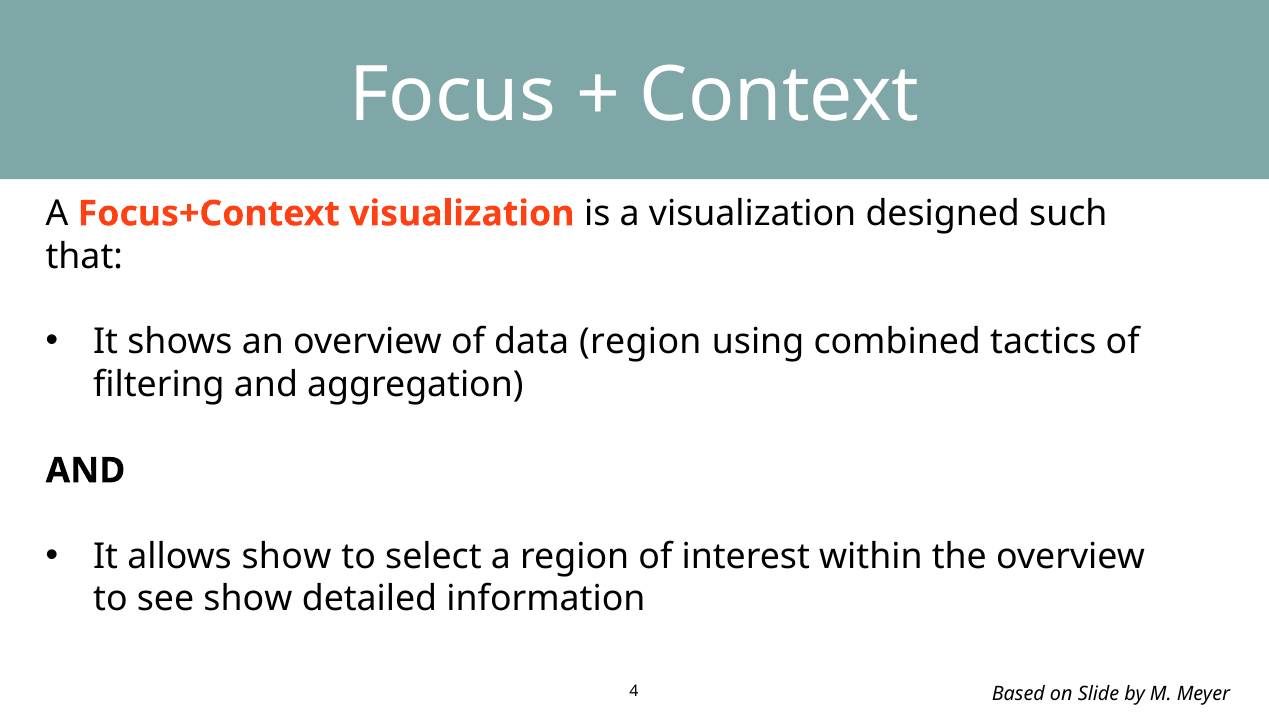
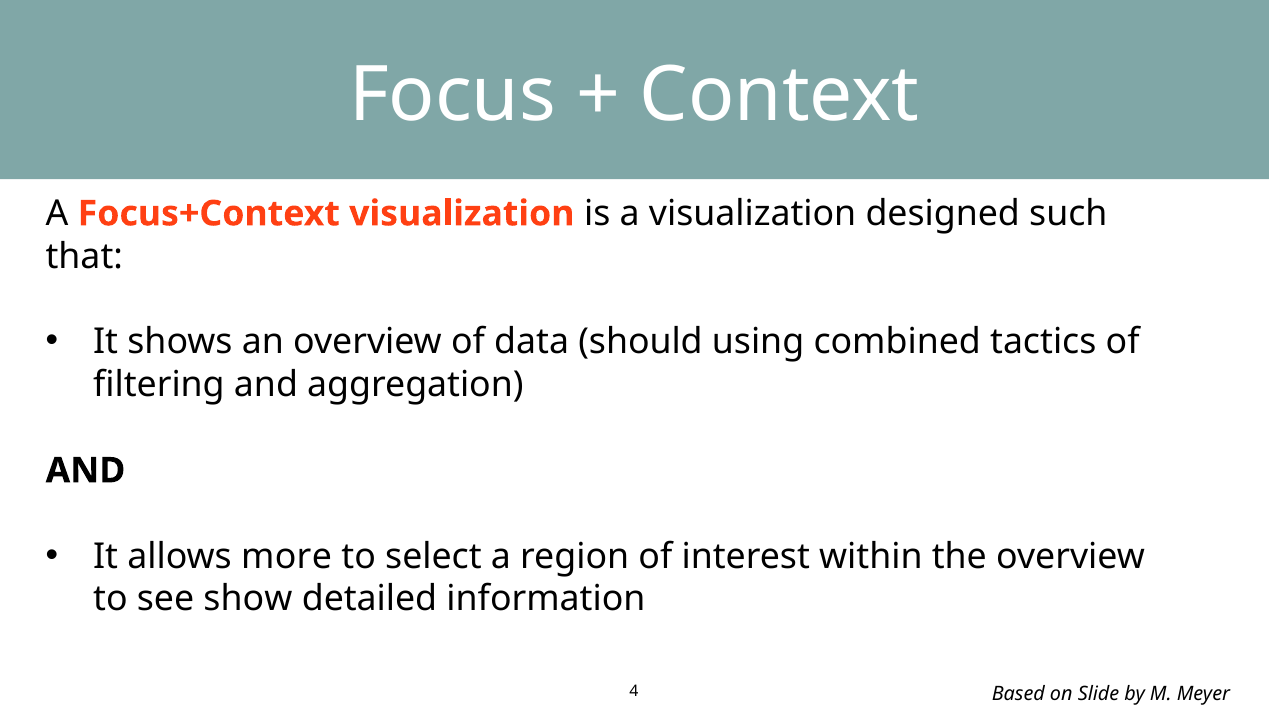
data region: region -> should
allows show: show -> more
